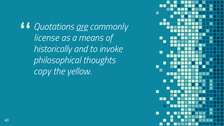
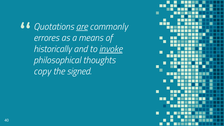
license: license -> errores
invoke underline: none -> present
yellow: yellow -> signed
